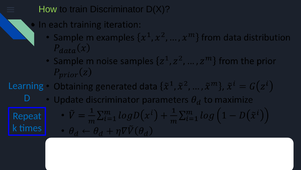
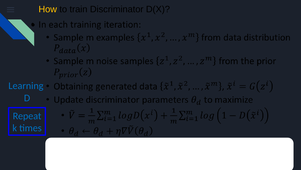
How colour: light green -> yellow
